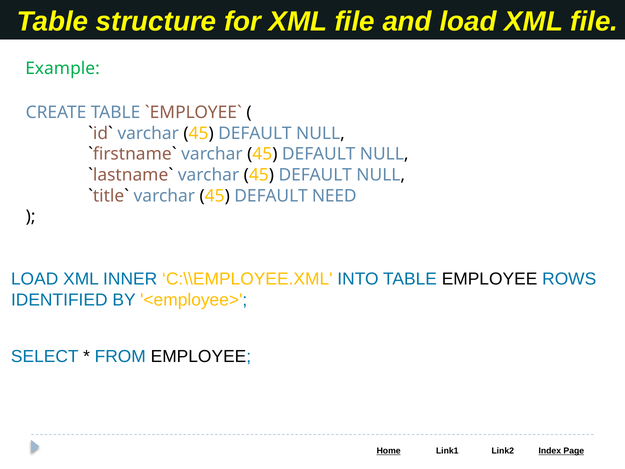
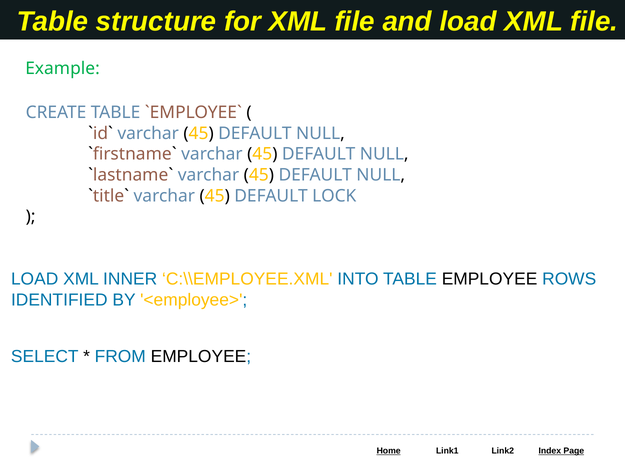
NEED: NEED -> LOCK
